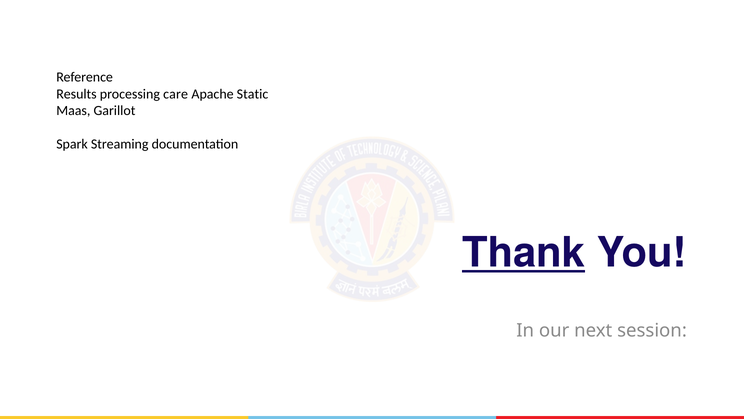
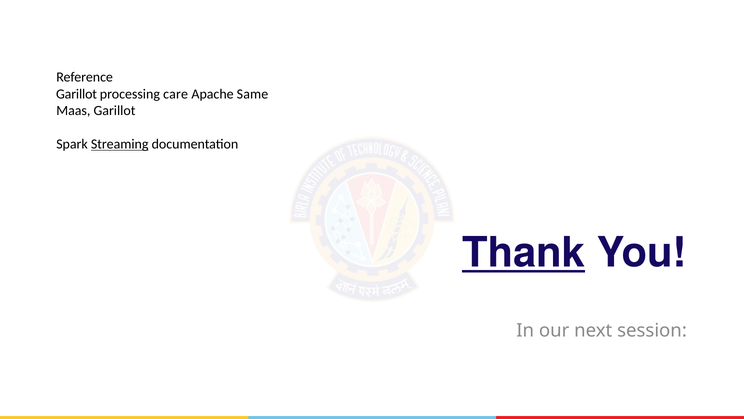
Results at (76, 94): Results -> Garillot
Static: Static -> Same
Streaming underline: none -> present
